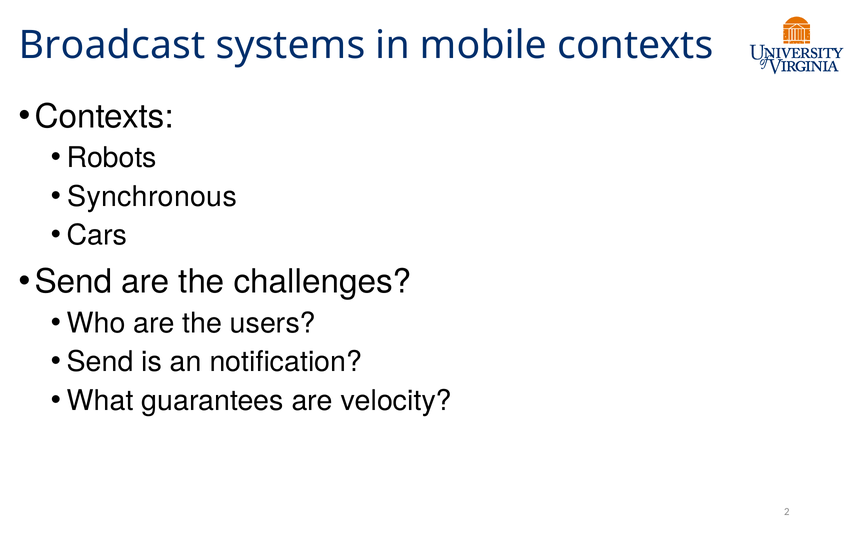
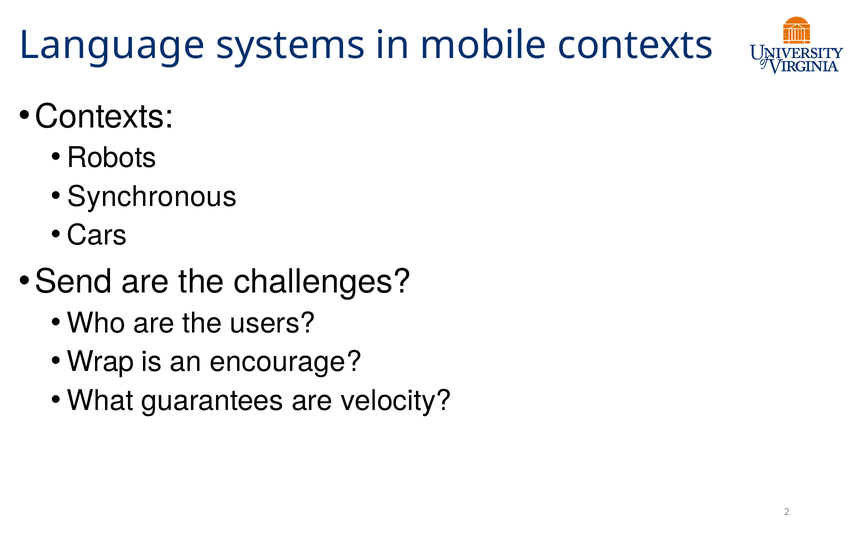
Broadcast: Broadcast -> Language
Send at (100, 362): Send -> Wrap
notification: notification -> encourage
